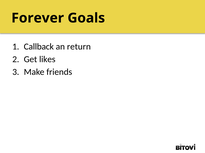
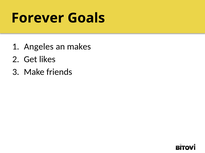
Callback: Callback -> Angeles
return: return -> makes
